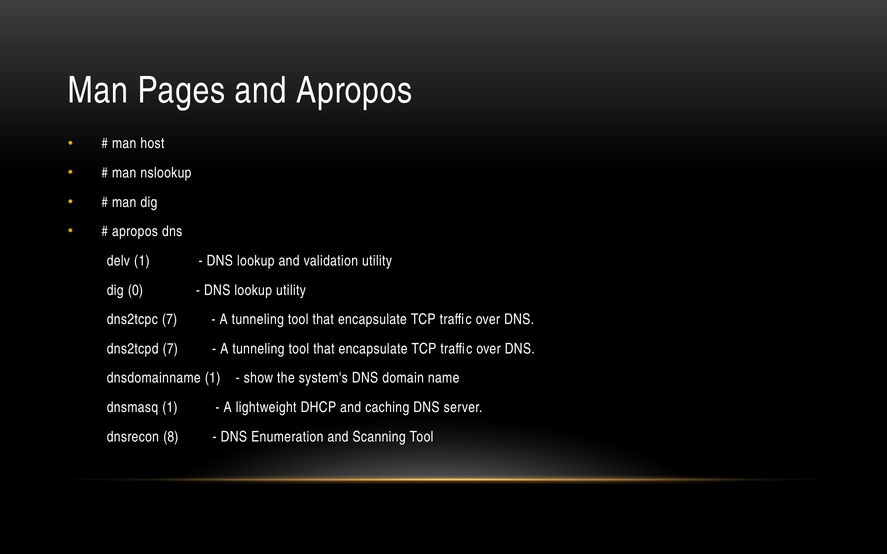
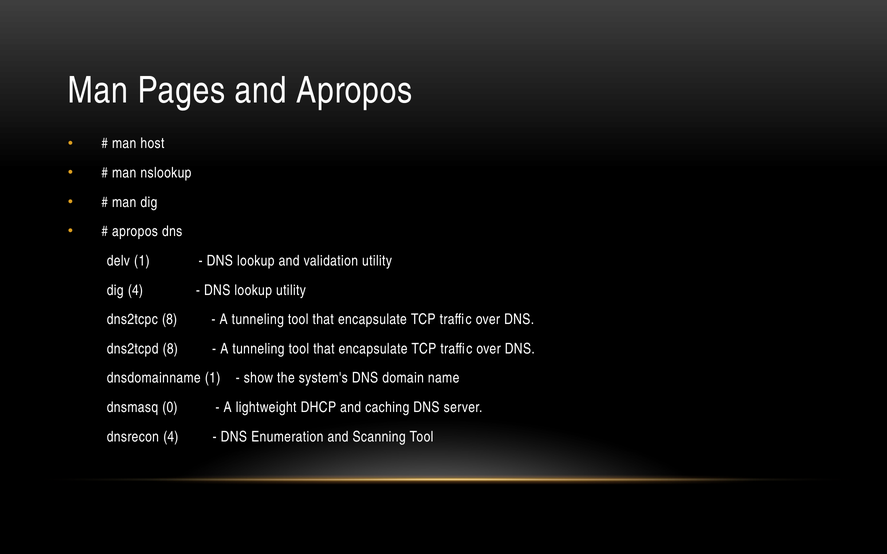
dig 0: 0 -> 4
dns2tcpc 7: 7 -> 8
dns2tcpd 7: 7 -> 8
dnsmasq 1: 1 -> 0
dnsrecon 8: 8 -> 4
